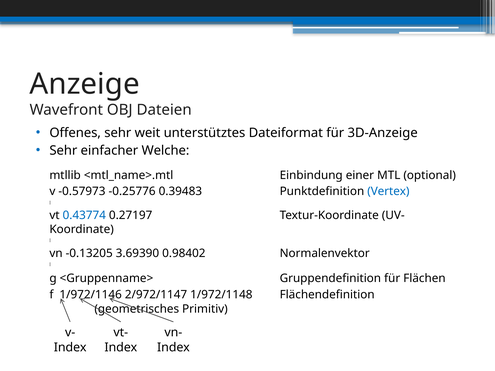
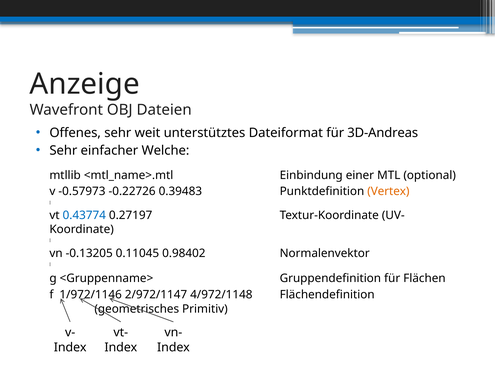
3D-Anzeige: 3D-Anzeige -> 3D-Andreas
-0.25776: -0.25776 -> -0.22726
Vertex colour: blue -> orange
3.69390: 3.69390 -> 0.11045
1/972/1148: 1/972/1148 -> 4/972/1148
